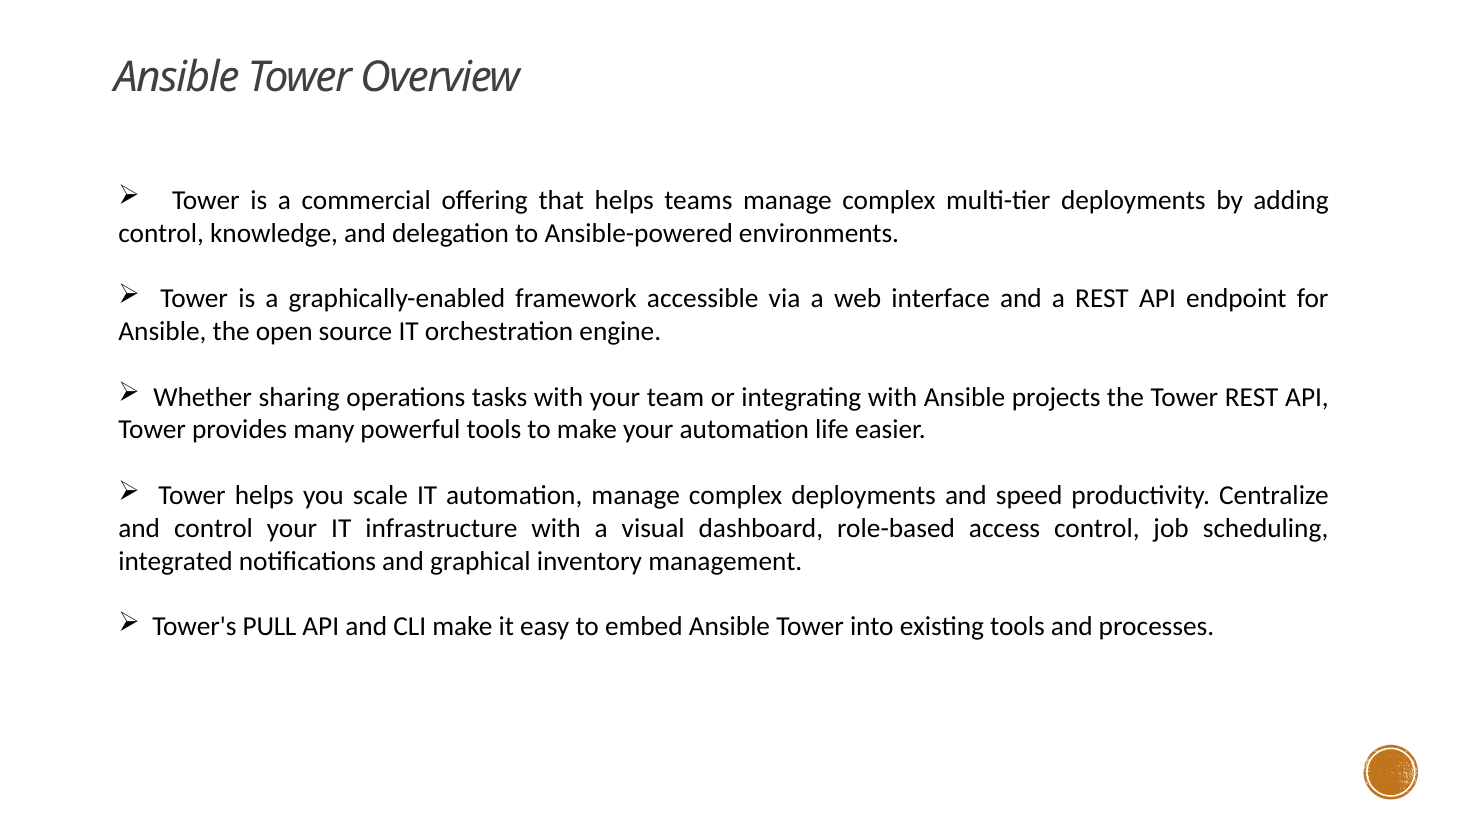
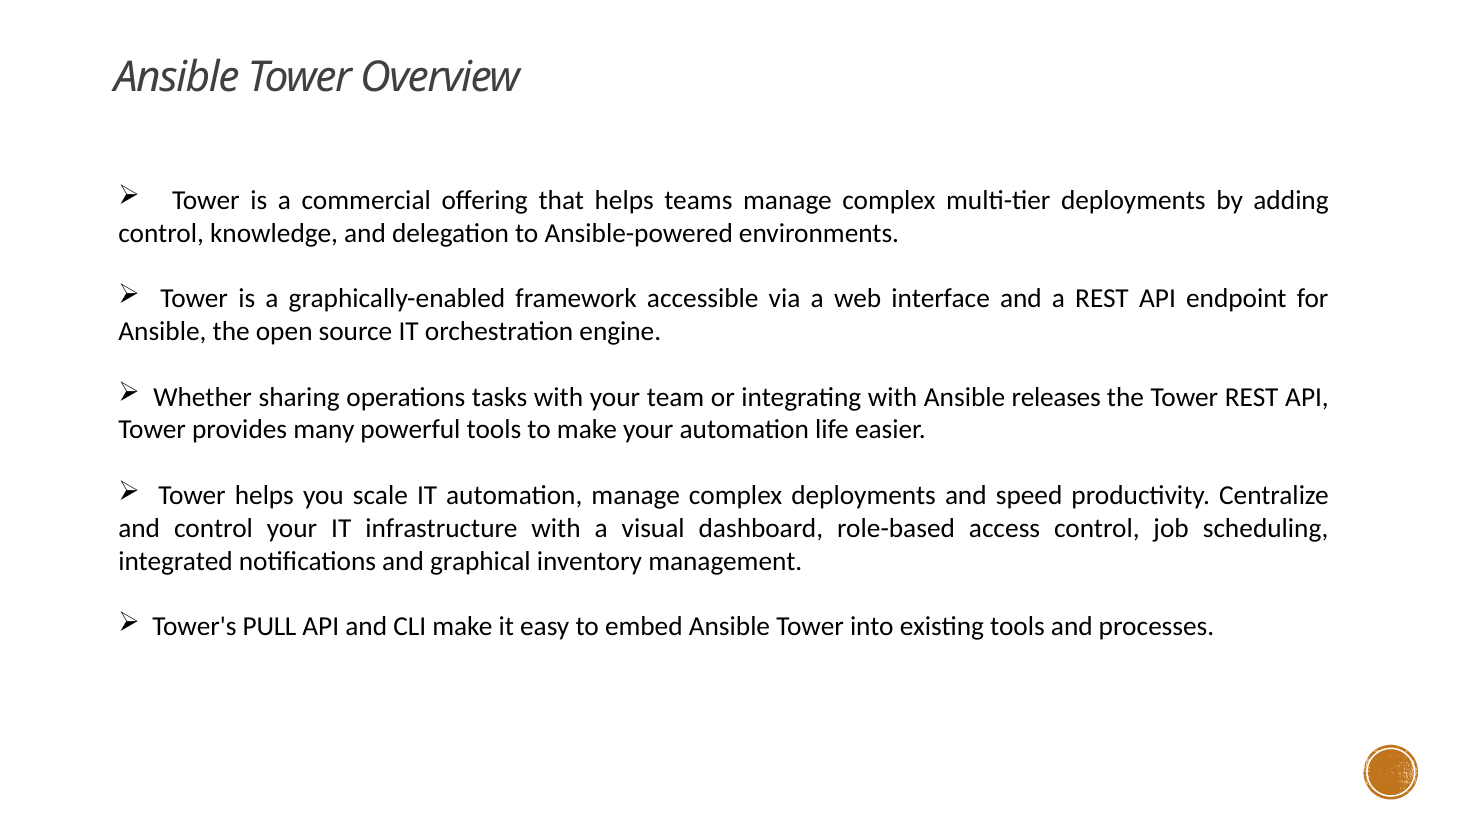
projects: projects -> releases
